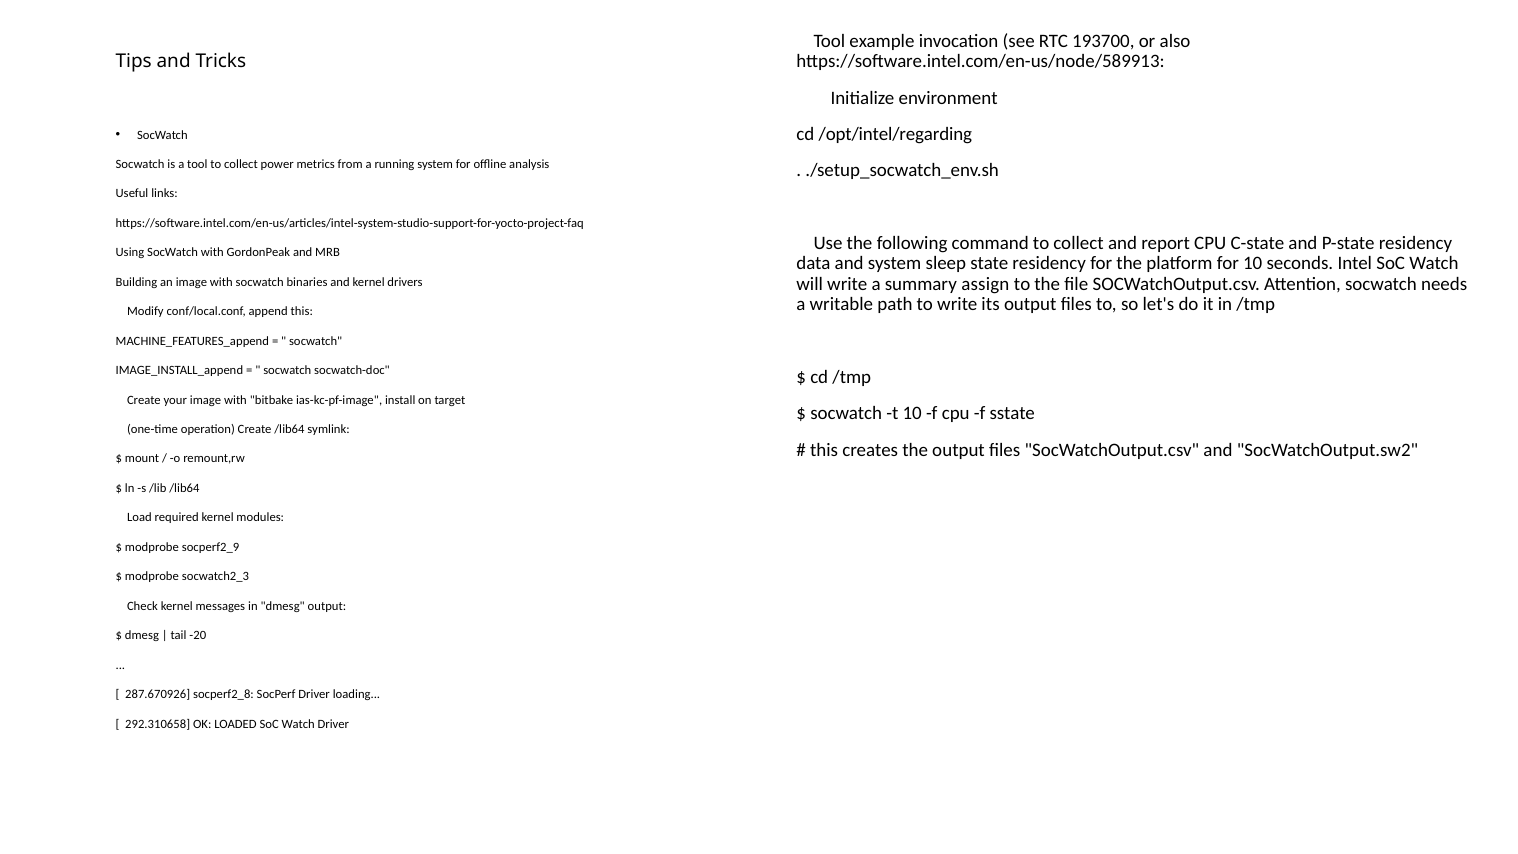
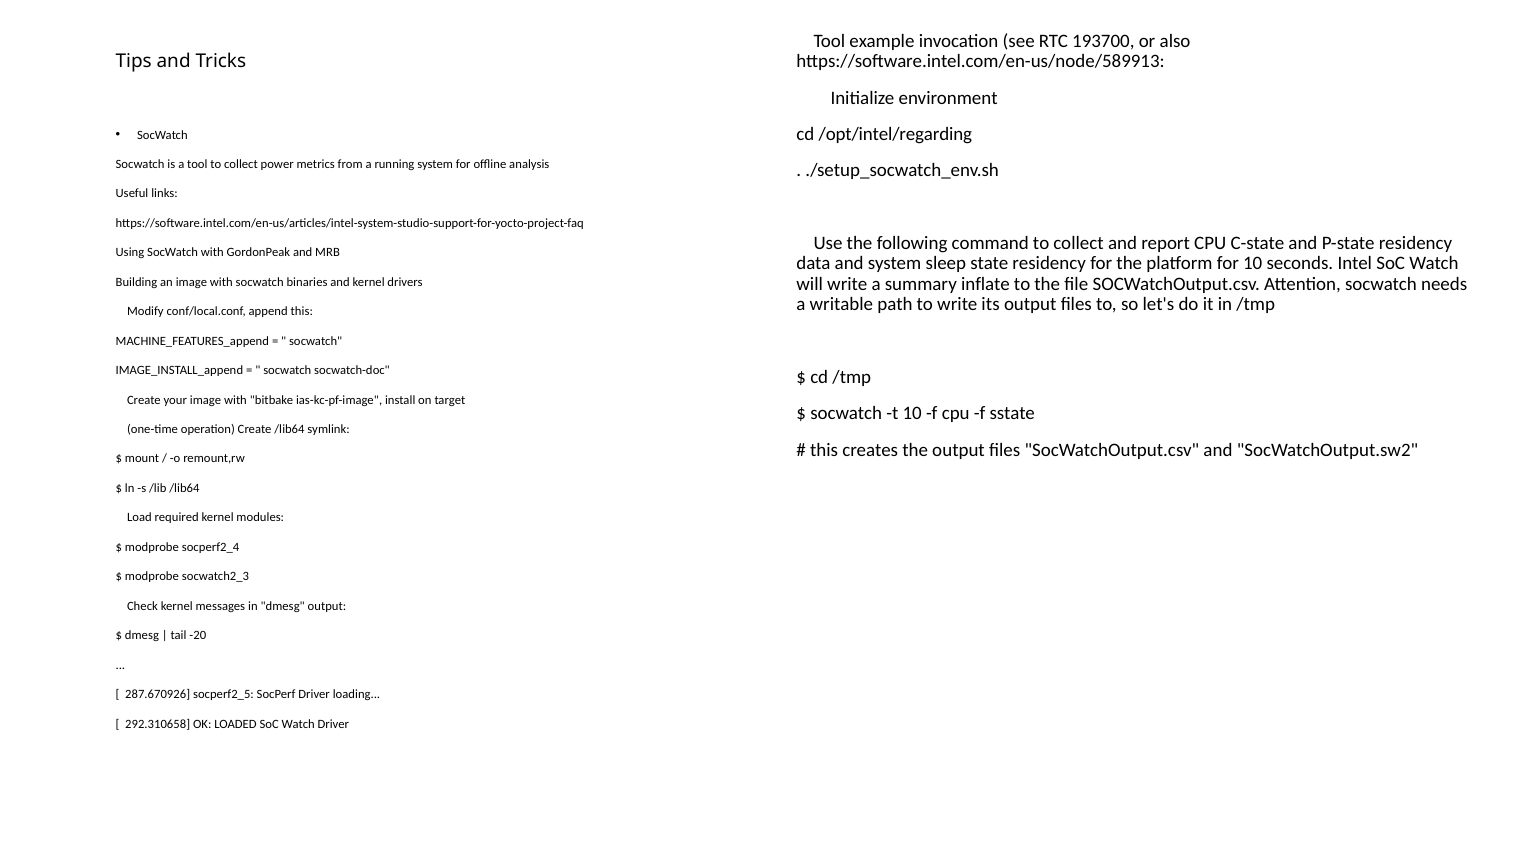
assign: assign -> inflate
socperf2_9: socperf2_9 -> socperf2_4
socperf2_8: socperf2_8 -> socperf2_5
